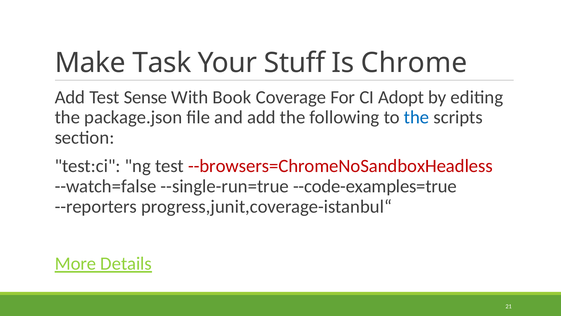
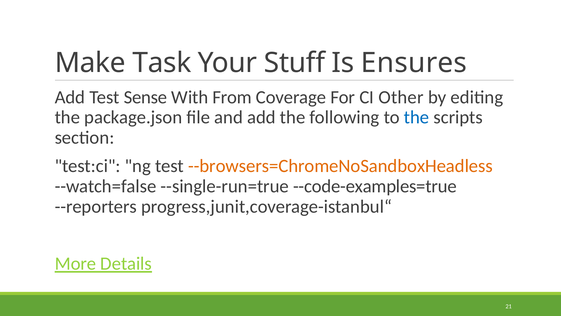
Chrome: Chrome -> Ensures
Book: Book -> From
Adopt: Adopt -> Other
--browsers=ChromeNoSandboxHeadless colour: red -> orange
